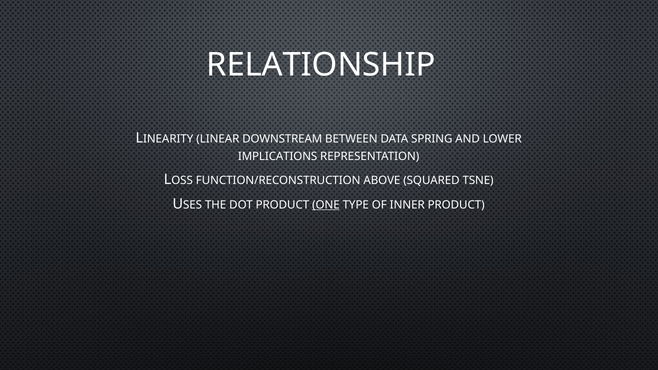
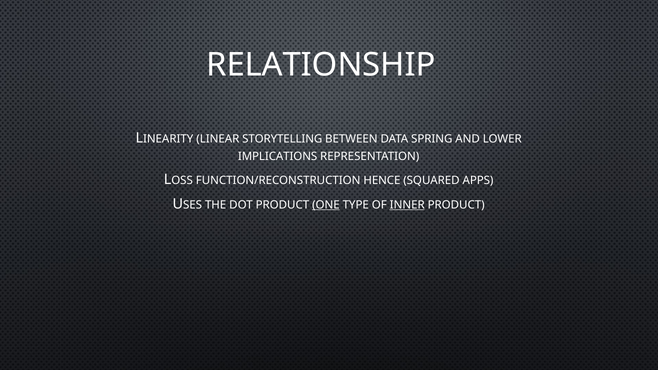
DOWNSTREAM: DOWNSTREAM -> STORYTELLING
ABOVE: ABOVE -> HENCE
TSNE: TSNE -> APPS
INNER underline: none -> present
